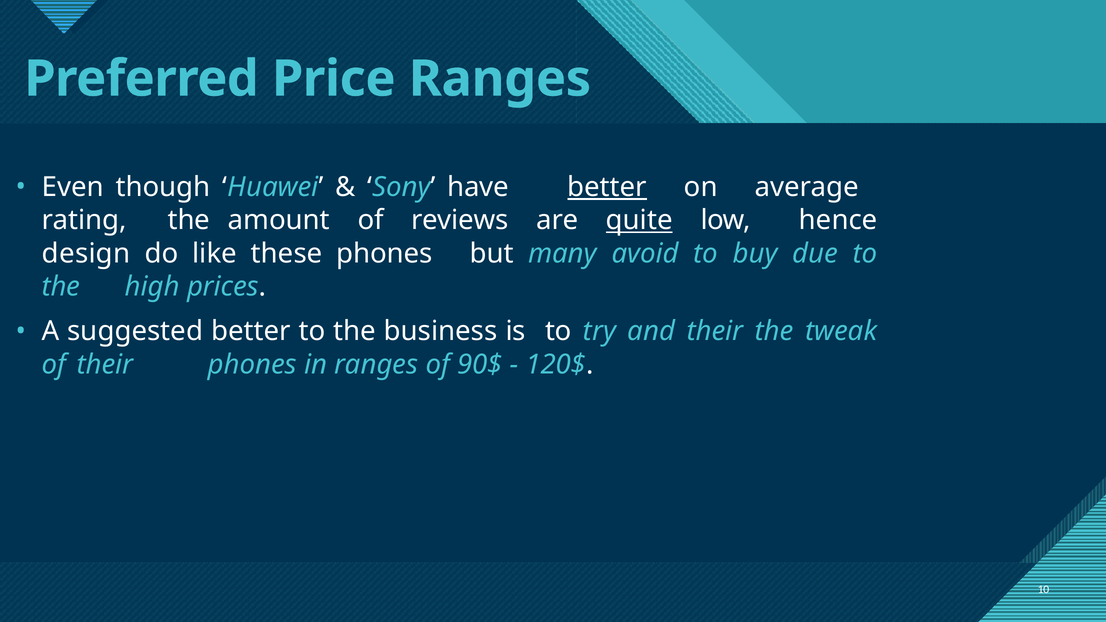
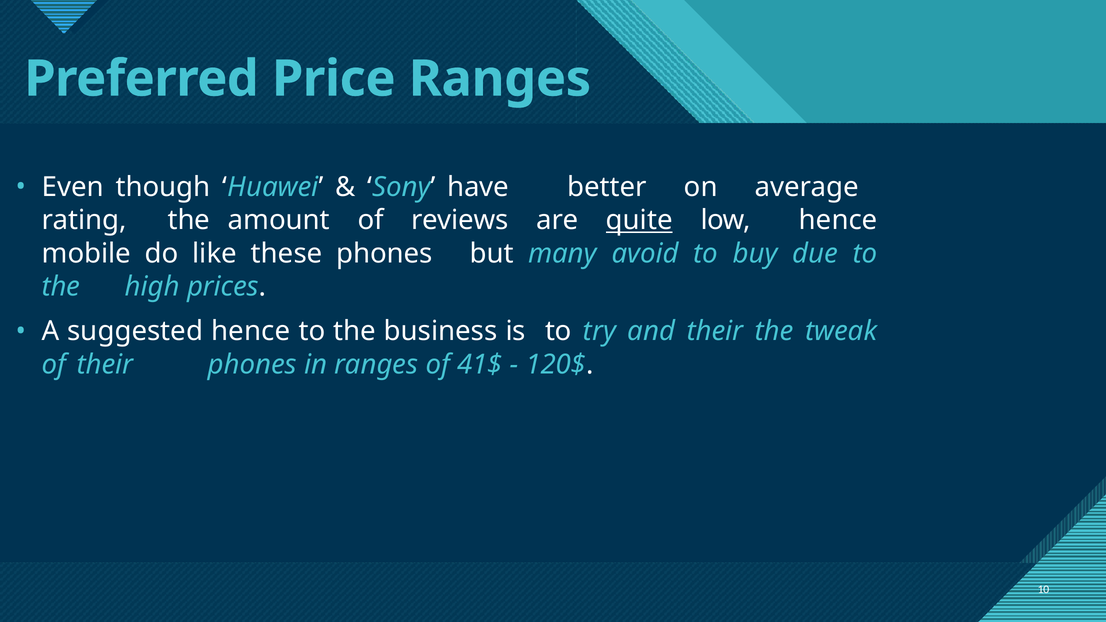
better at (607, 187) underline: present -> none
design: design -> mobile
suggested better: better -> hence
90$: 90$ -> 41$
